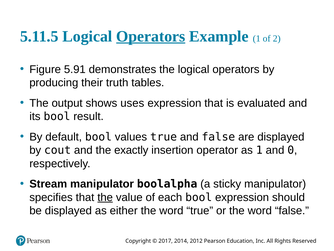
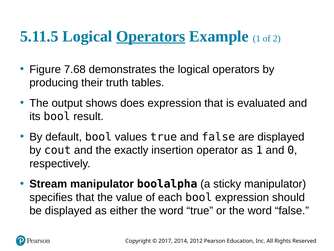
5.91: 5.91 -> 7.68
uses: uses -> does
the at (105, 197) underline: present -> none
